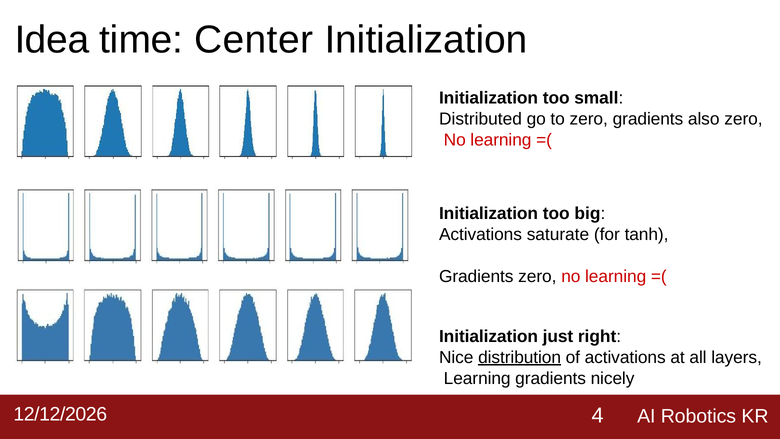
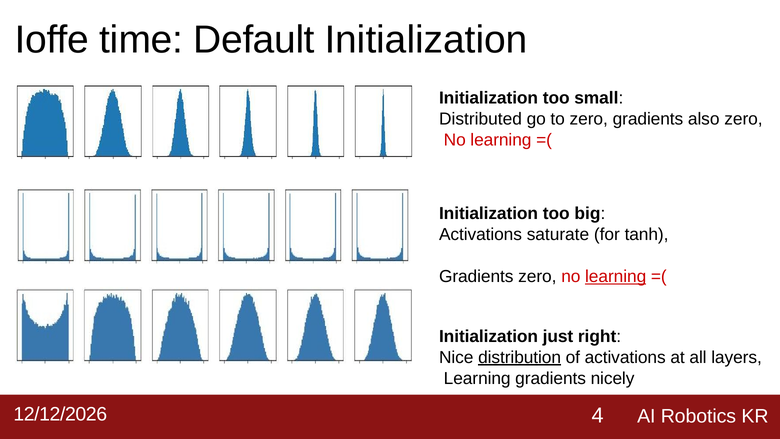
Idea: Idea -> Ioffe
Center: Center -> Default
learning at (616, 276) underline: none -> present
